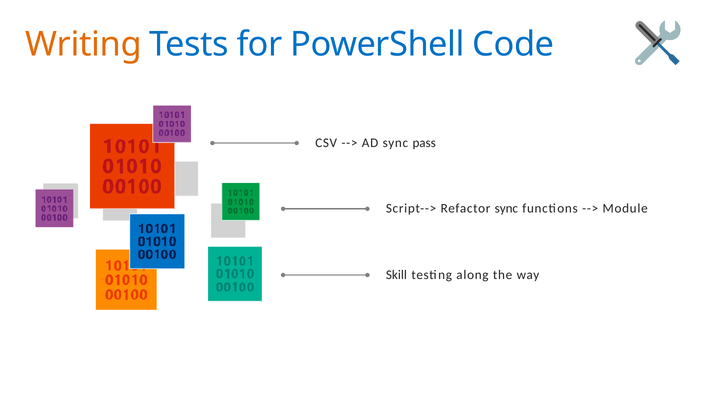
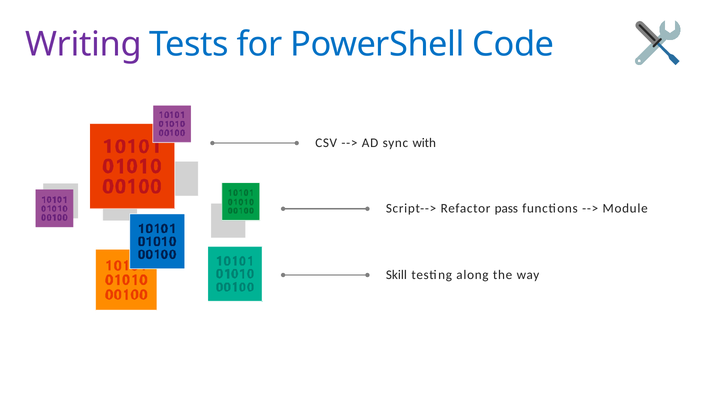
Writing colour: orange -> purple
pass: pass -> with
Refactor sync: sync -> pass
